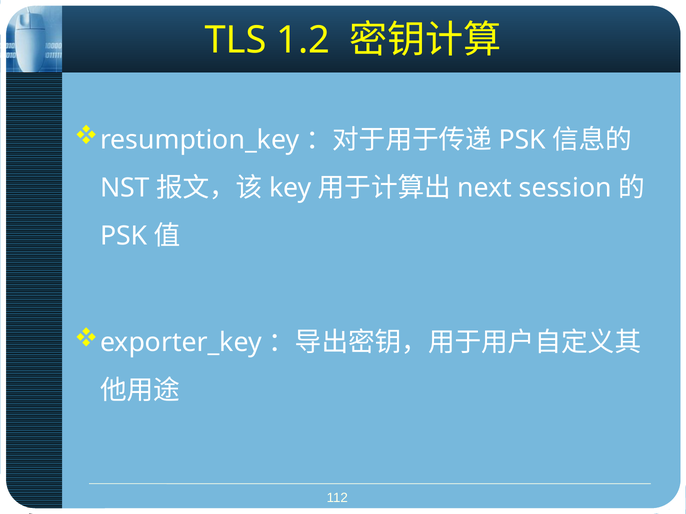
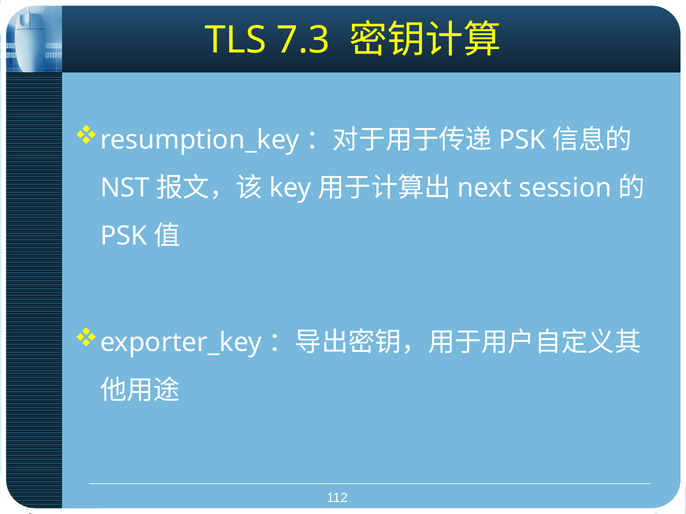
1.2: 1.2 -> 7.3
